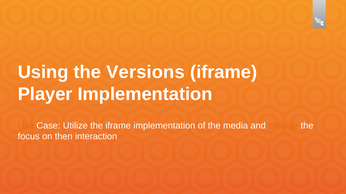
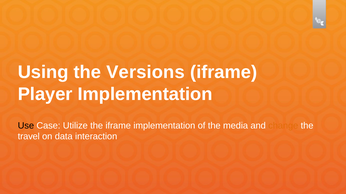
Use colour: orange -> black
focus: focus -> travel
then: then -> data
